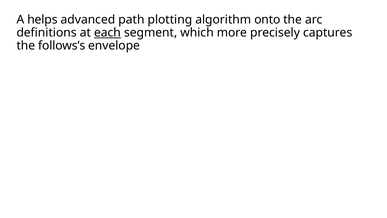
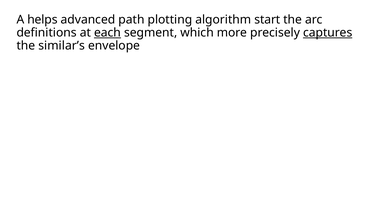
onto: onto -> start
captures underline: none -> present
follows’s: follows’s -> similar’s
